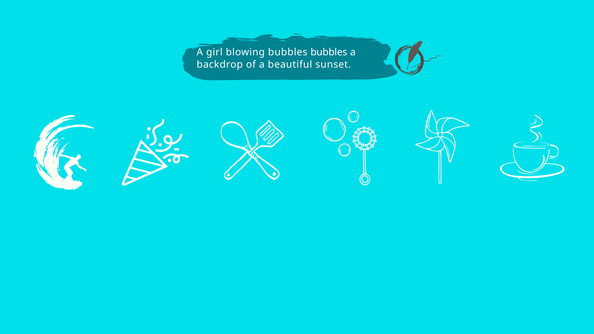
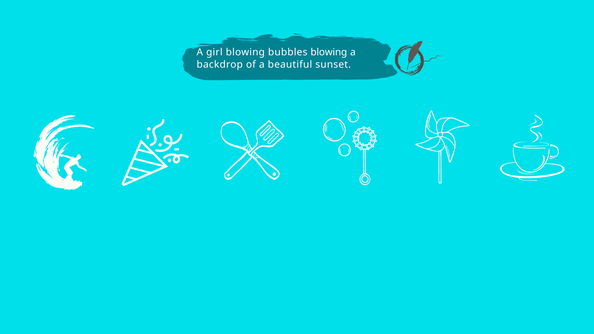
bubbles bubbles: bubbles -> blowing
